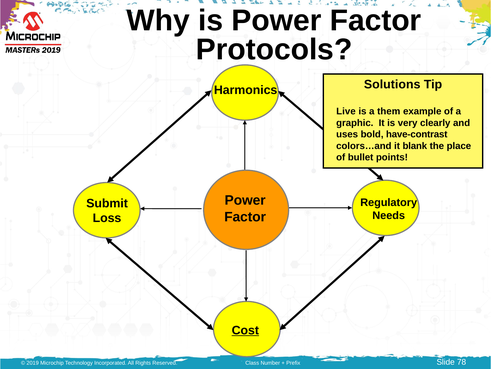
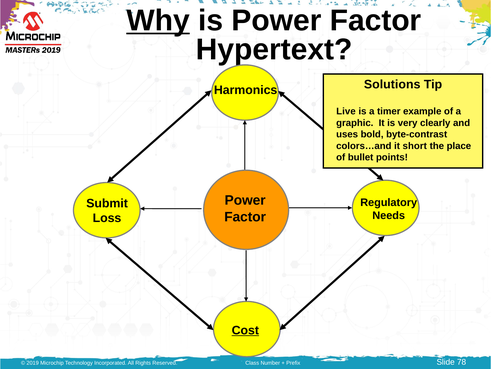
Why underline: none -> present
Protocols: Protocols -> Hypertext
them: them -> timer
have-contrast: have-contrast -> byte-contrast
blank: blank -> short
